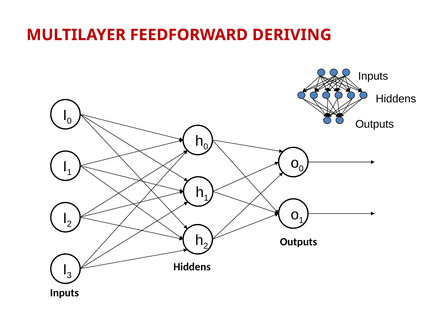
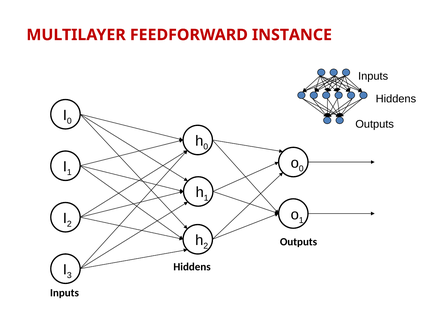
DERIVING: DERIVING -> INSTANCE
